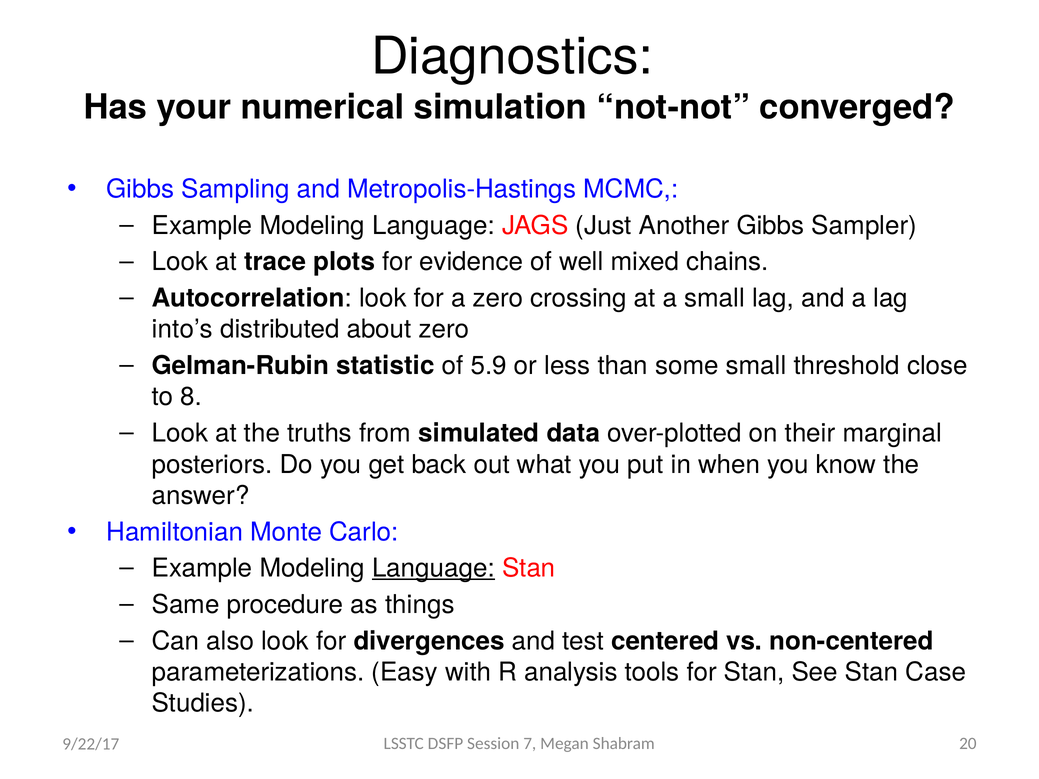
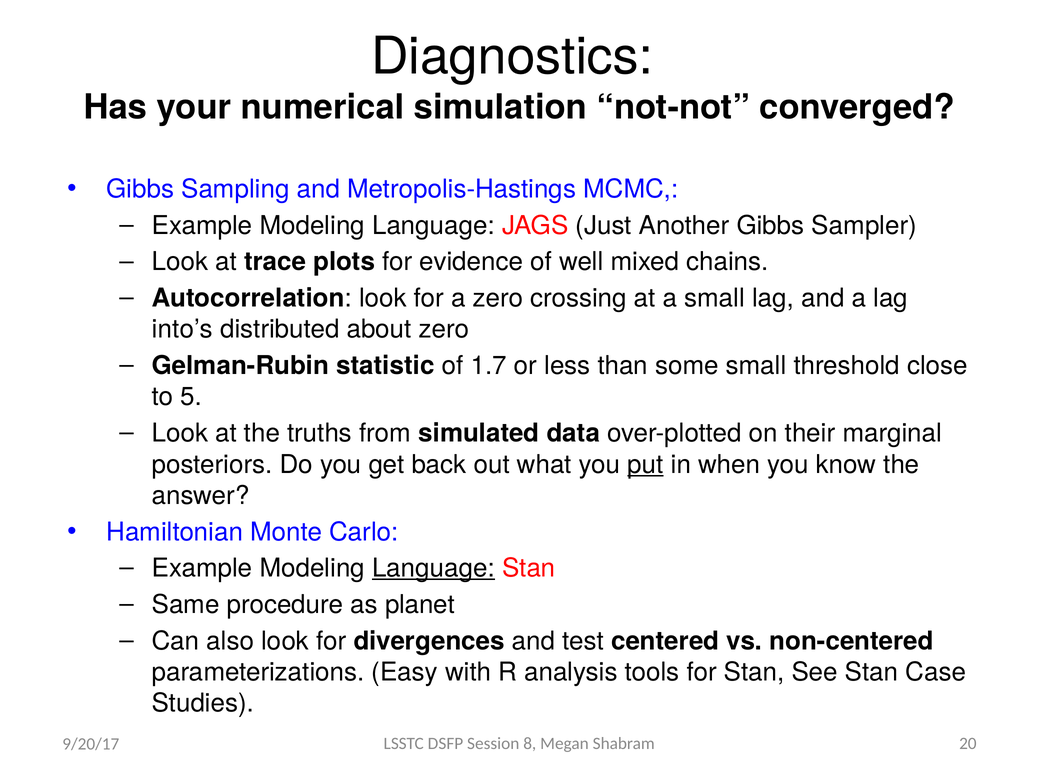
5.9: 5.9 -> 1.7
8: 8 -> 5
put underline: none -> present
things: things -> planet
7: 7 -> 8
9/22/17: 9/22/17 -> 9/20/17
